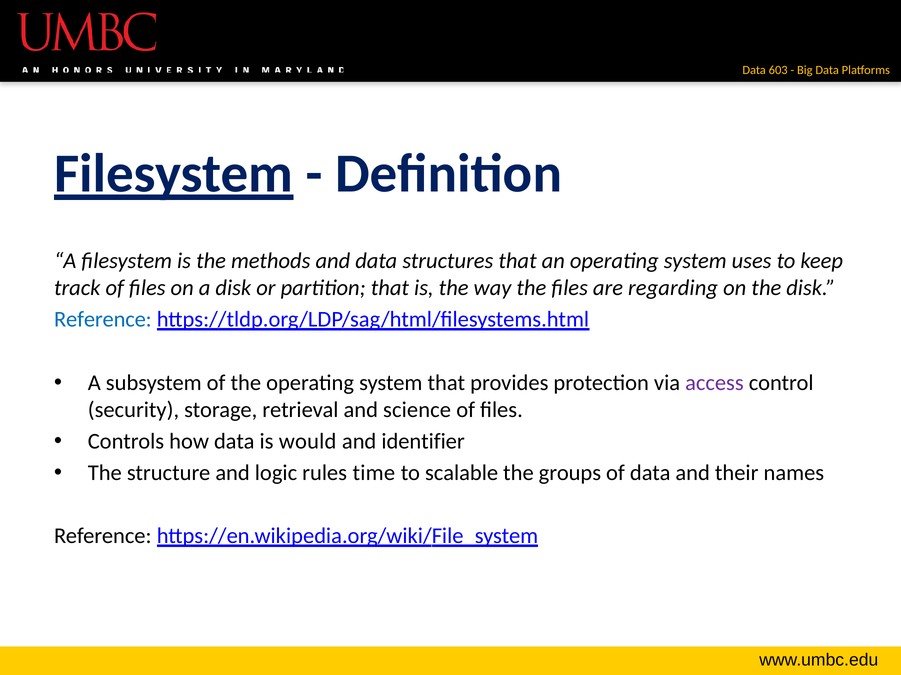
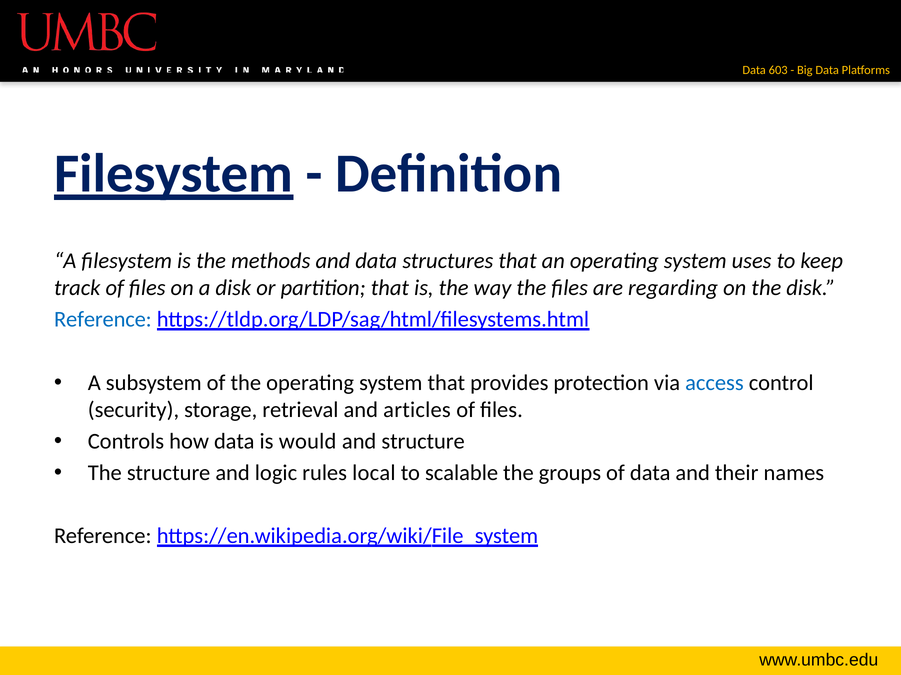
access colour: purple -> blue
science: science -> articles
and identifier: identifier -> structure
time: time -> local
